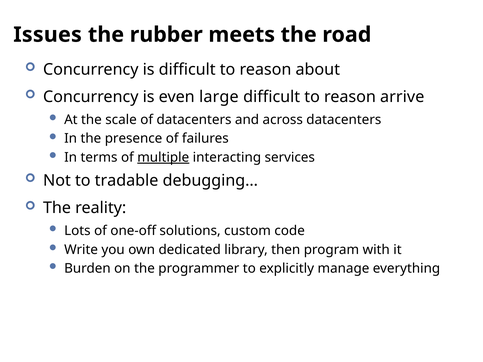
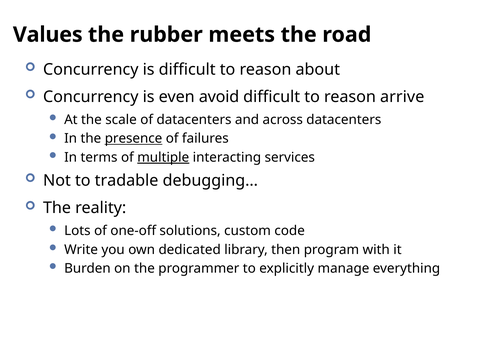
Issues: Issues -> Values
large: large -> avoid
presence underline: none -> present
